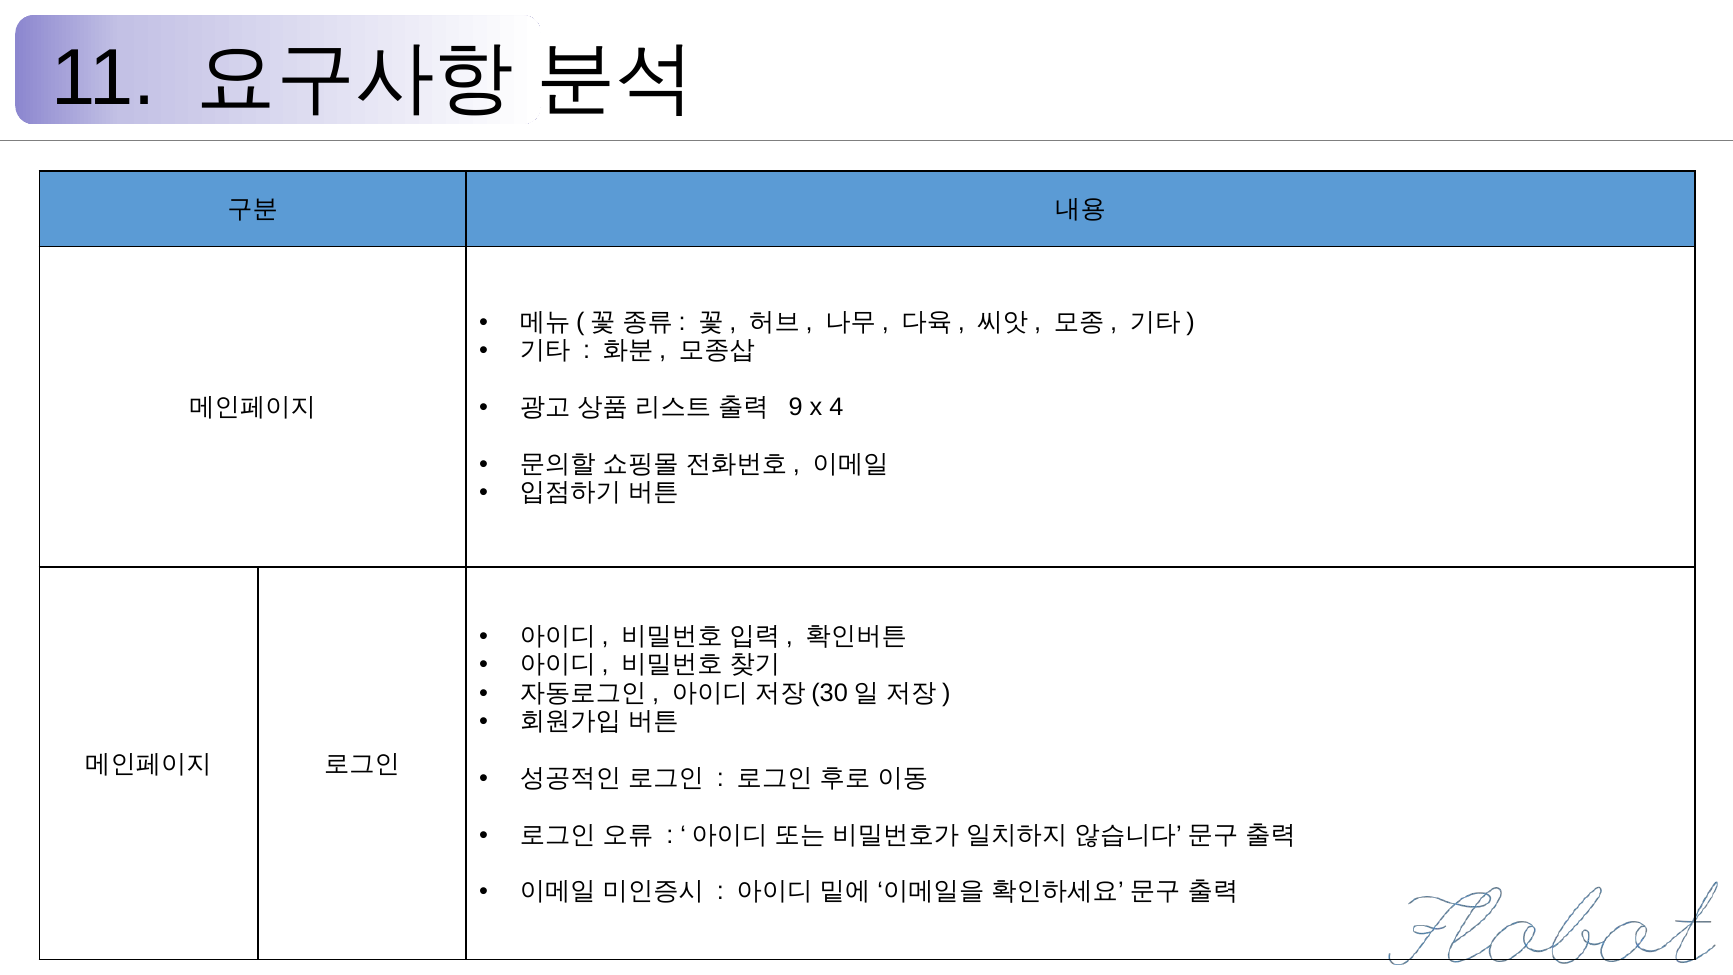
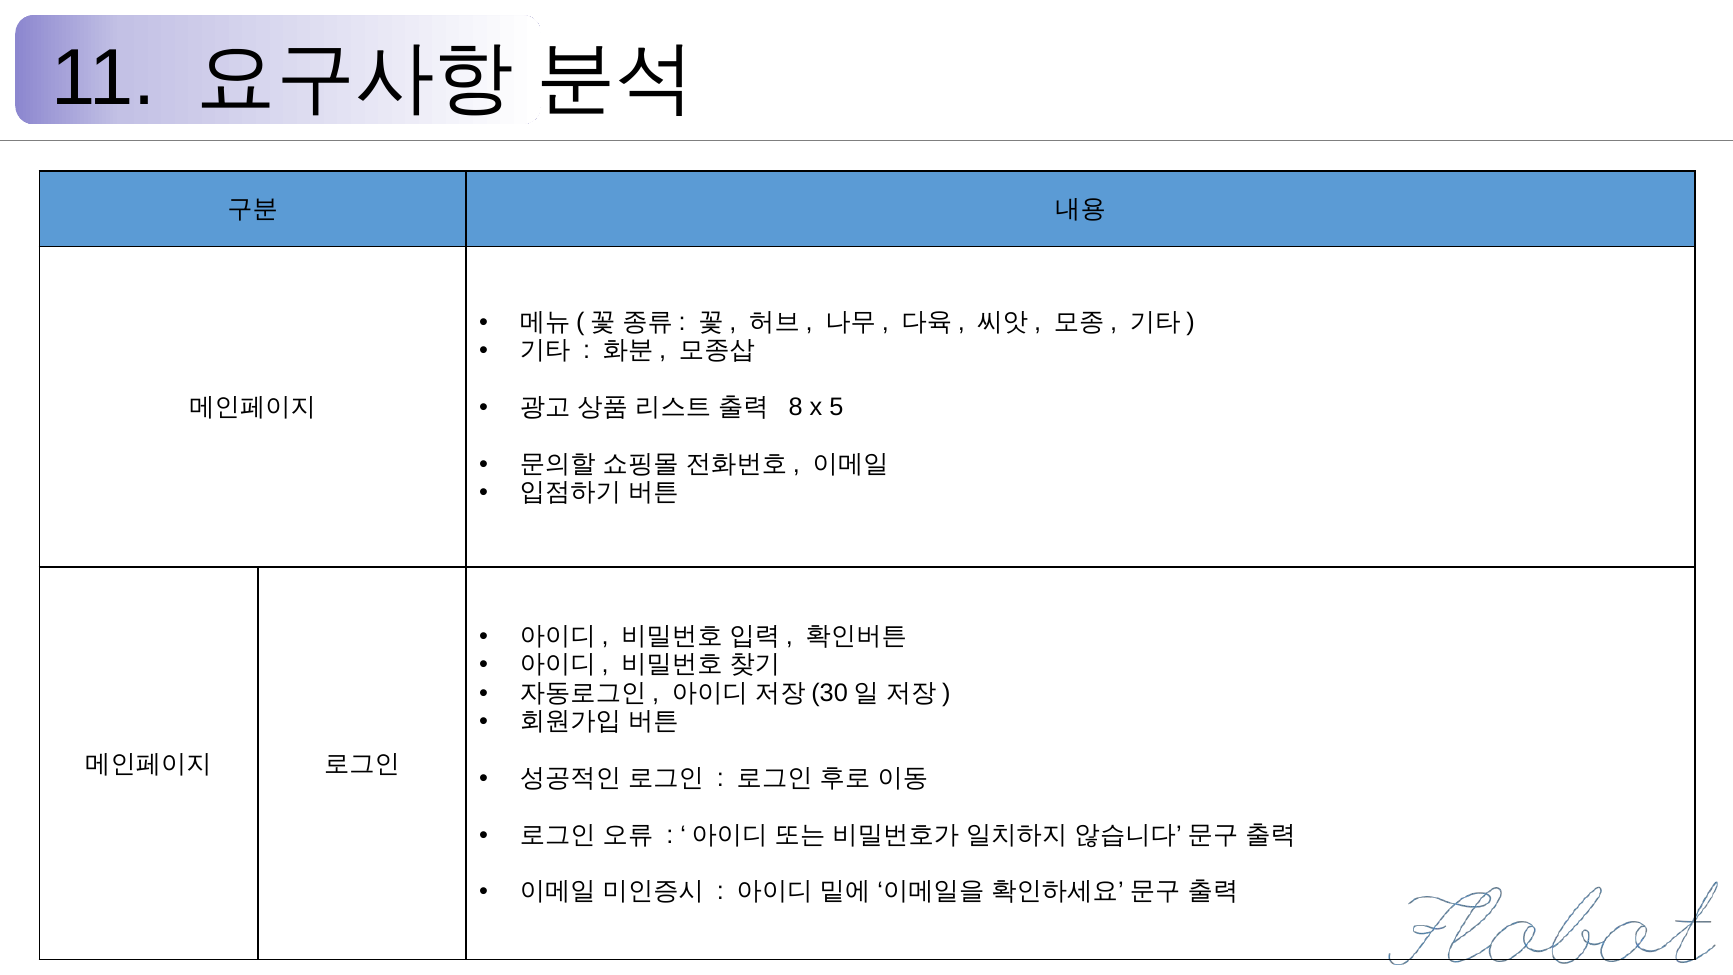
9: 9 -> 8
4: 4 -> 5
